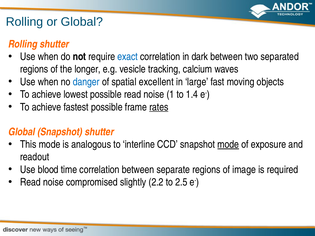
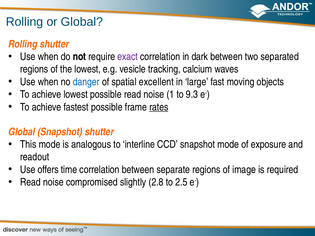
exact colour: blue -> purple
the longer: longer -> lowest
1.4: 1.4 -> 9.3
mode at (228, 145) underline: present -> none
blood: blood -> offers
2.2: 2.2 -> 2.8
